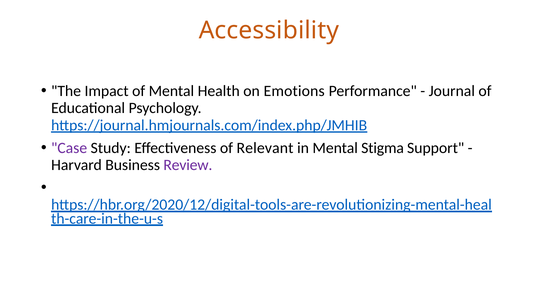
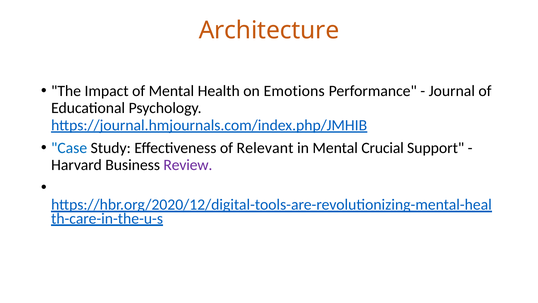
Accessibility: Accessibility -> Architecture
Case colour: purple -> blue
Stigma: Stigma -> Crucial
